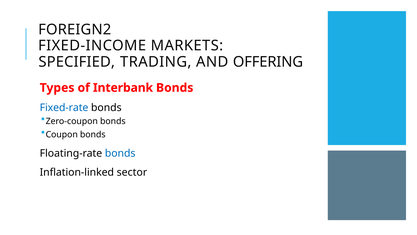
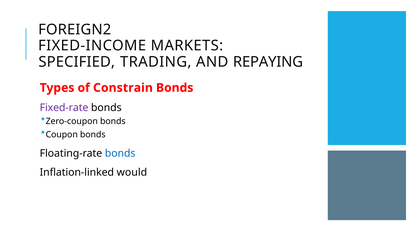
OFFERING: OFFERING -> REPAYING
Interbank: Interbank -> Constrain
Fixed-rate colour: blue -> purple
sector: sector -> would
